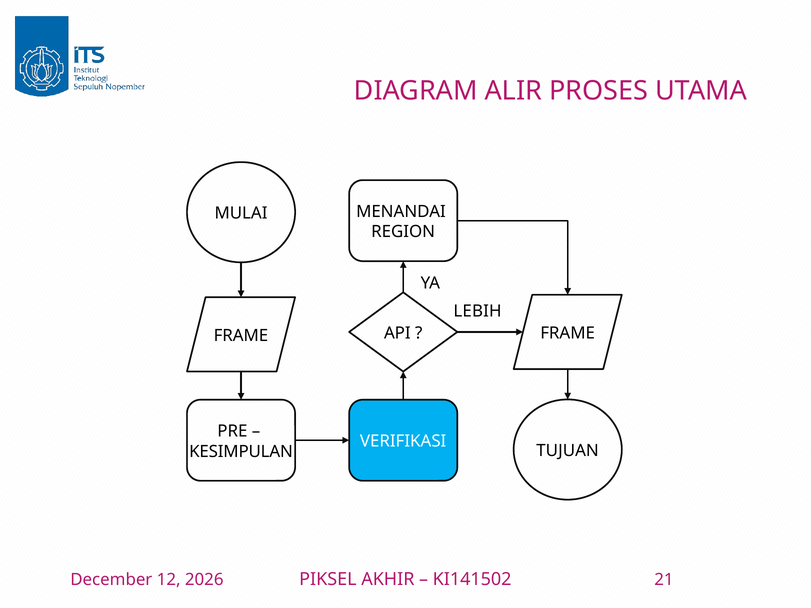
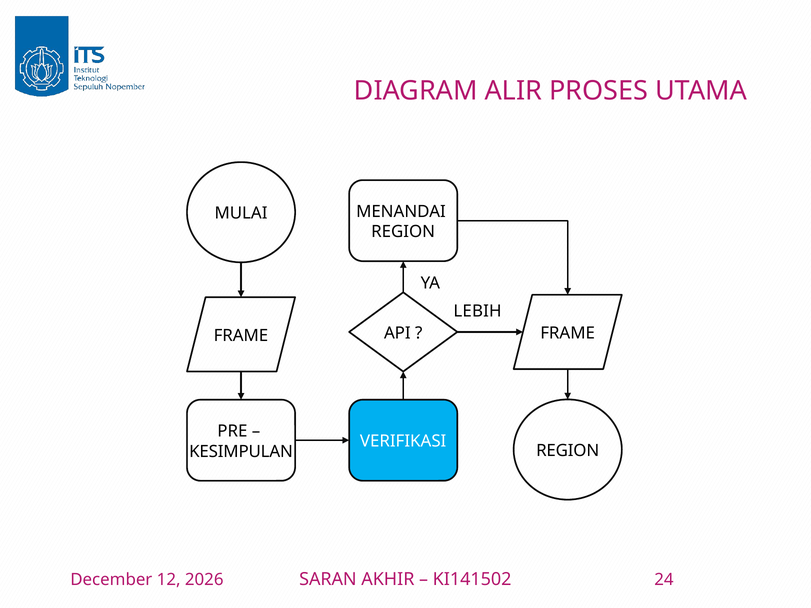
TUJUAN at (568, 451): TUJUAN -> REGION
PIKSEL: PIKSEL -> SARAN
21: 21 -> 24
